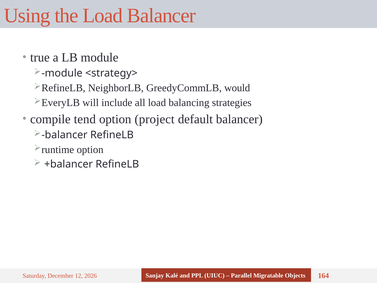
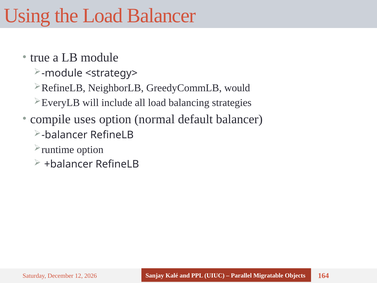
tend: tend -> uses
project: project -> normal
